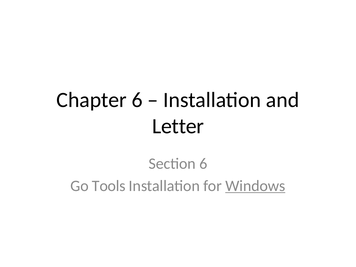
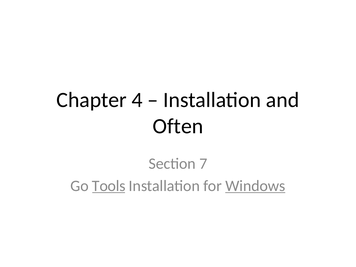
Chapter 6: 6 -> 4
Letter: Letter -> Often
Section 6: 6 -> 7
Tools underline: none -> present
